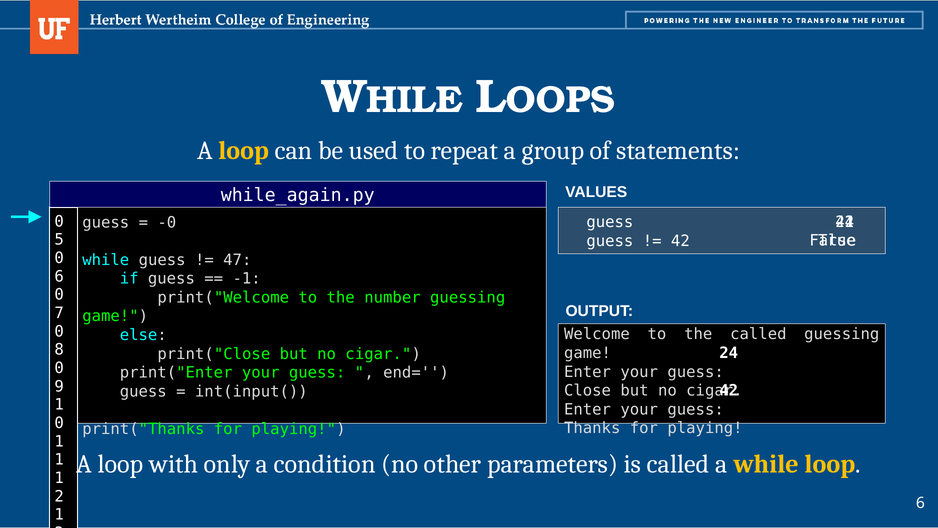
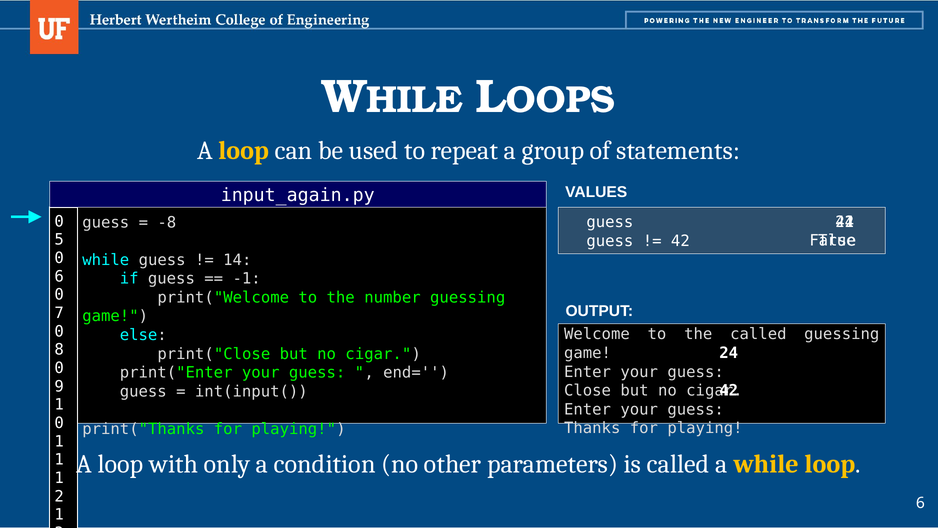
while_again.py: while_again.py -> input_again.py
-0: -0 -> -8
47: 47 -> 14
